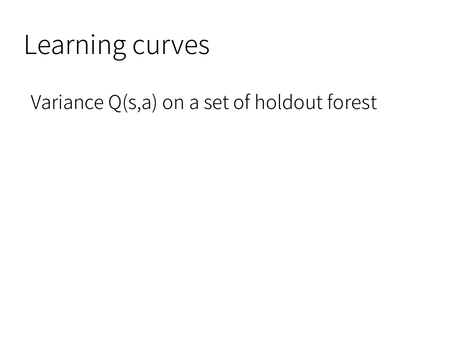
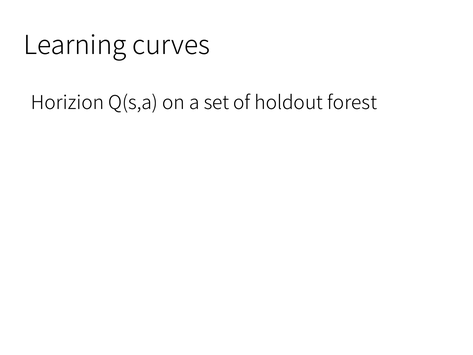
Variance: Variance -> Horizion
